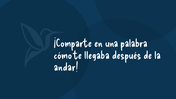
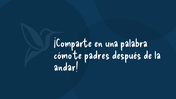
llegaba: llegaba -> padres
